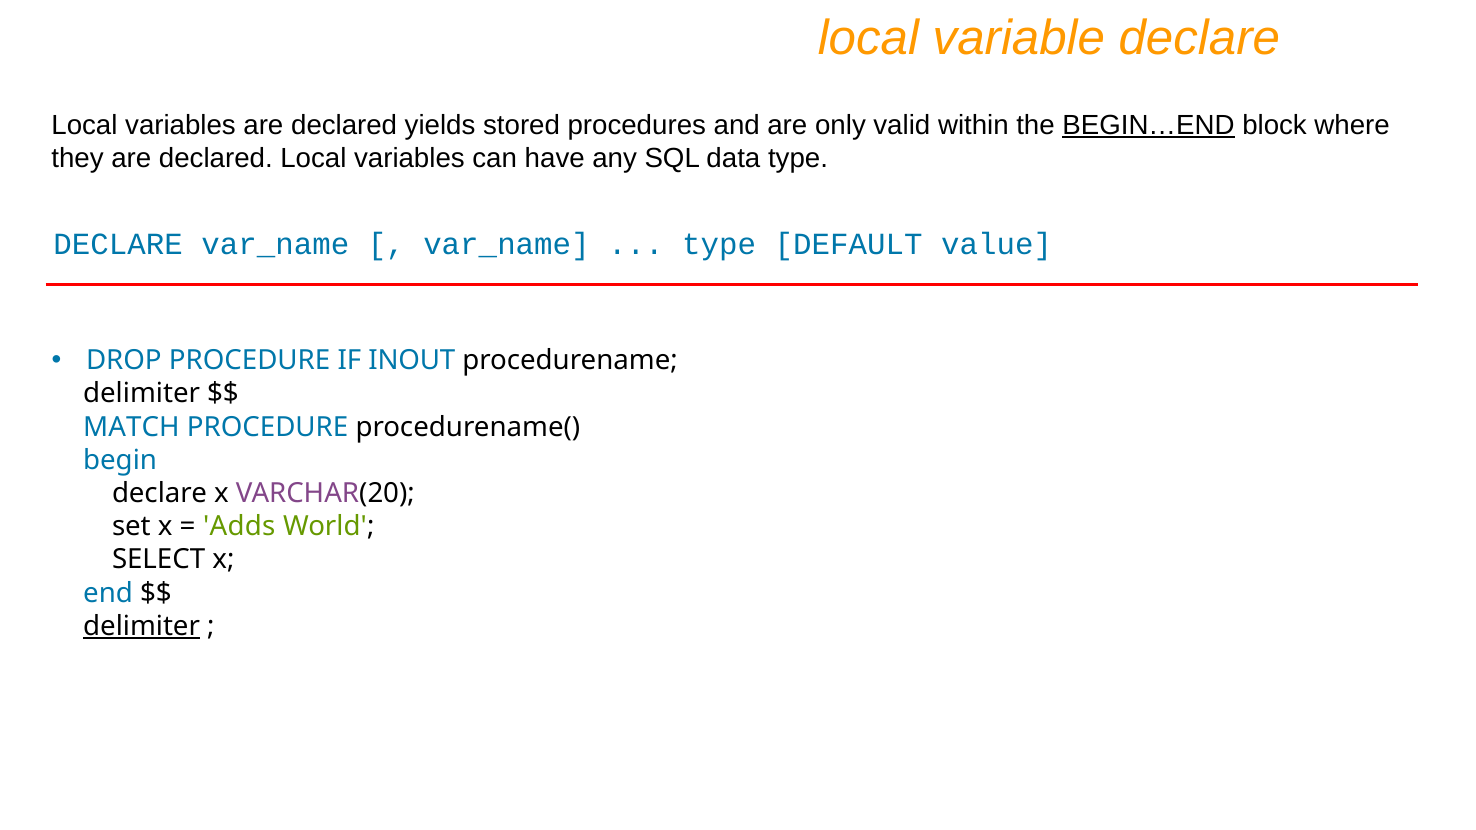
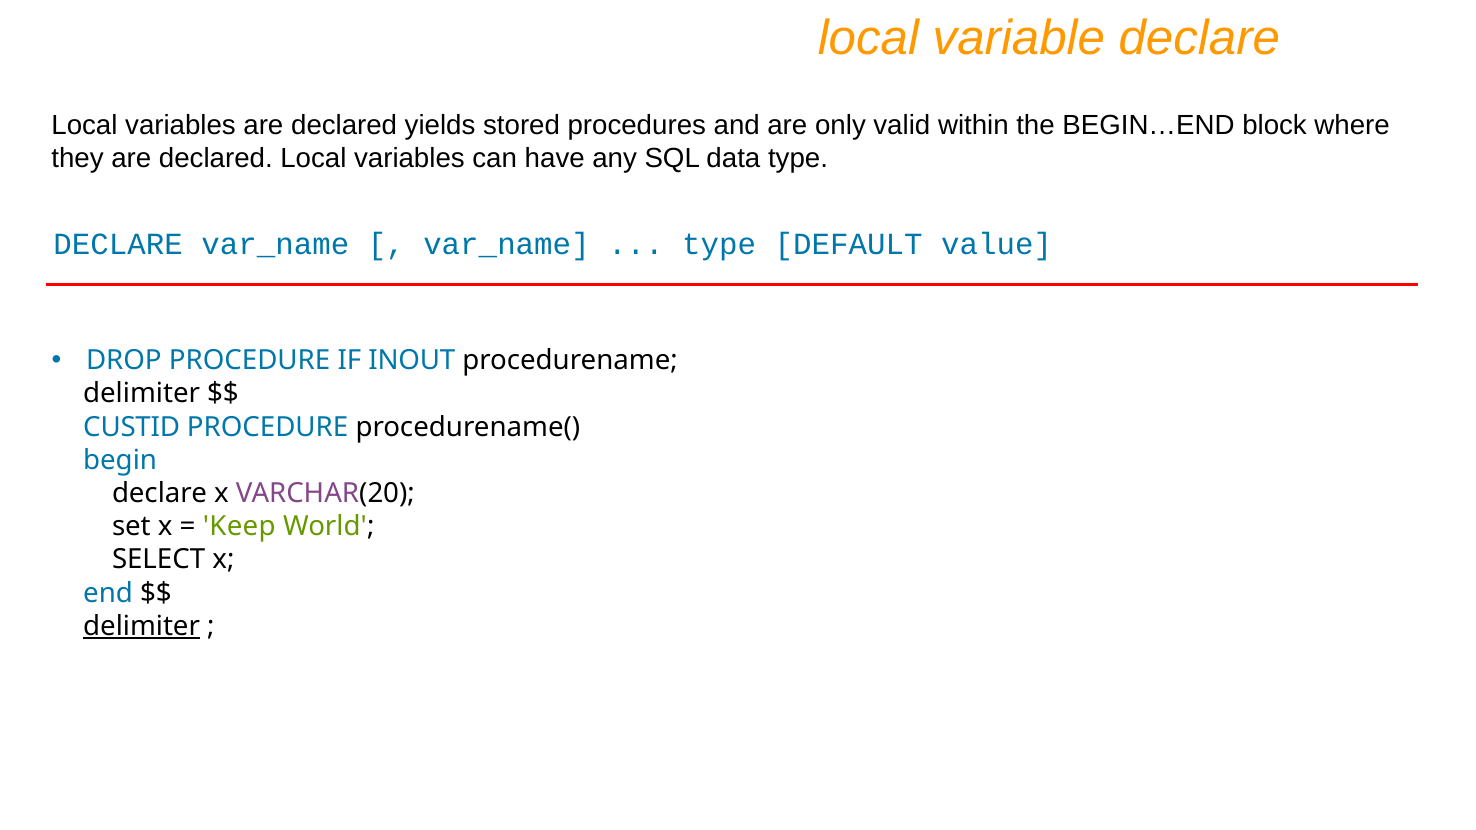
BEGIN…END underline: present -> none
MATCH: MATCH -> CUSTID
Adds: Adds -> Keep
